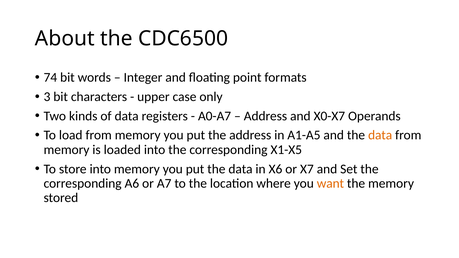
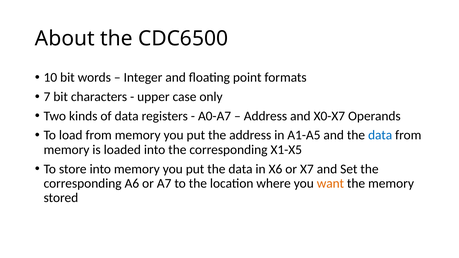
74: 74 -> 10
3: 3 -> 7
data at (380, 135) colour: orange -> blue
